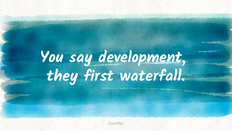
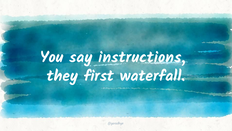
development: development -> instructions
